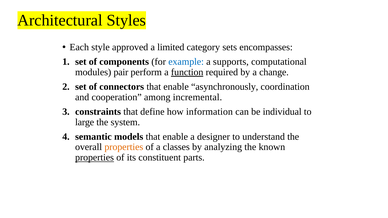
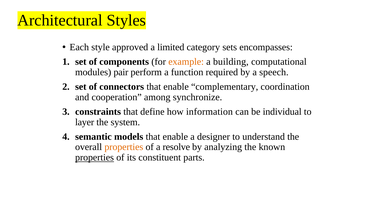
example colour: blue -> orange
supports: supports -> building
function underline: present -> none
change: change -> speech
asynchronously: asynchronously -> complementary
incremental: incremental -> synchronize
large: large -> layer
classes: classes -> resolve
